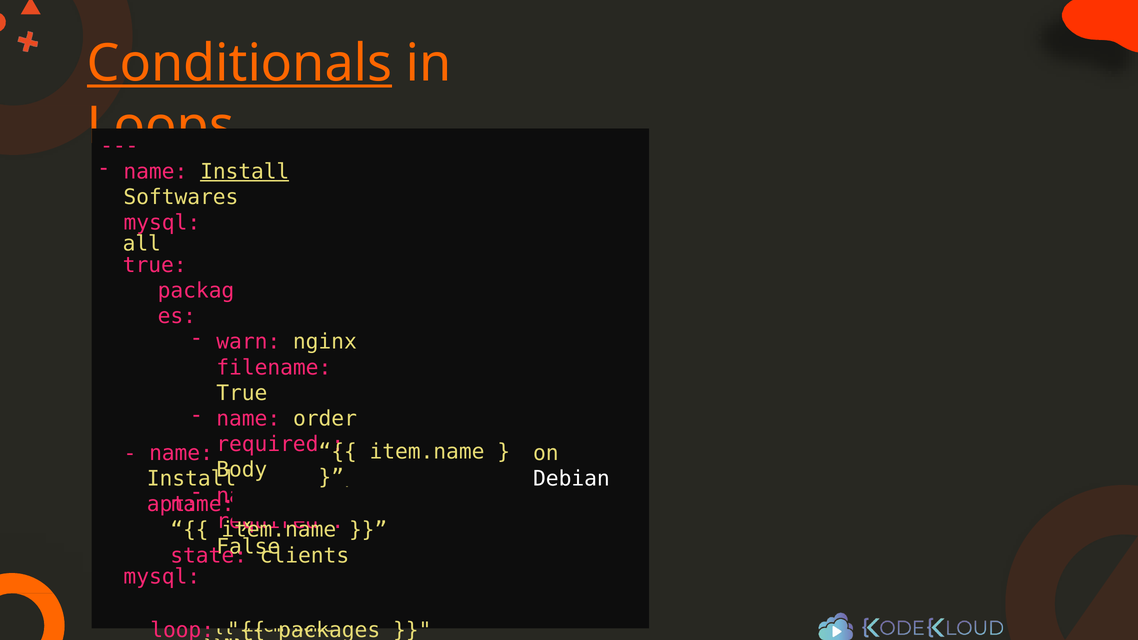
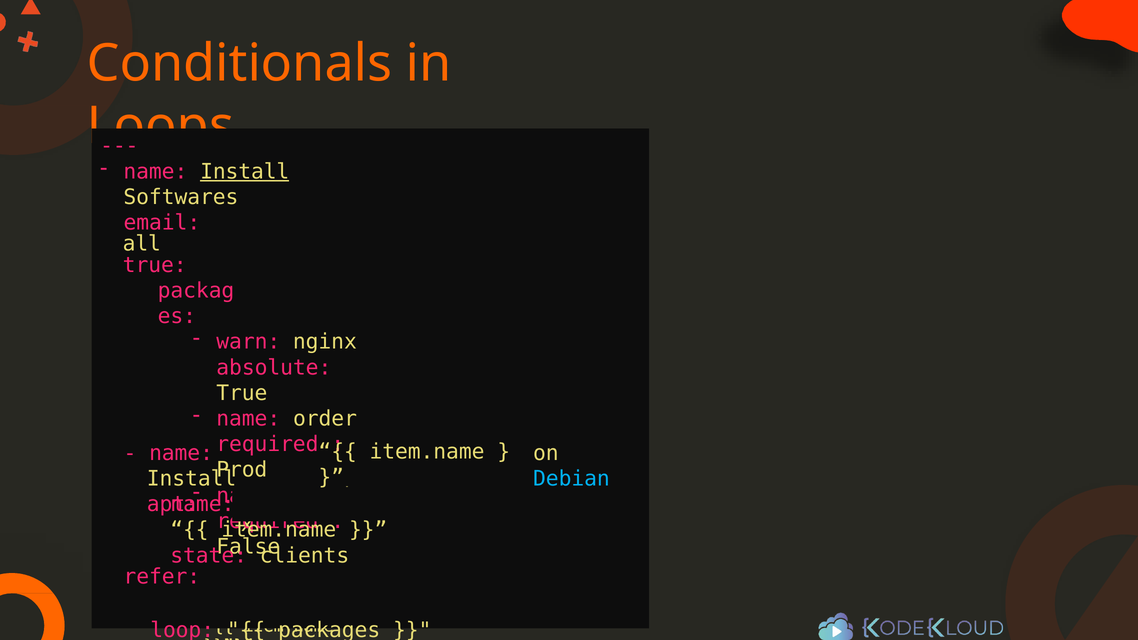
Conditionals underline: present -> none
mysql at (162, 223): mysql -> email
filename: filename -> absolute
Body: Body -> Prod
Debian at (571, 479) colour: white -> light blue
mysql at (162, 577): mysql -> refer
